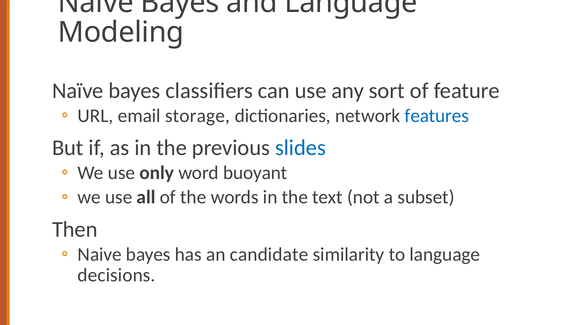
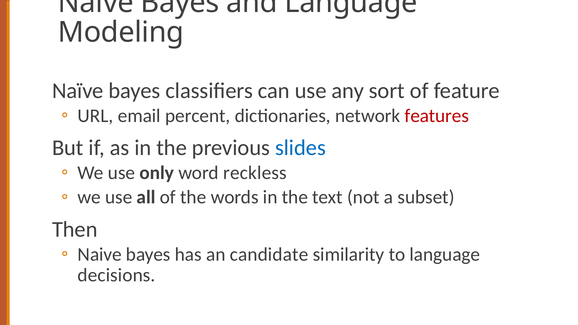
storage: storage -> percent
features colour: blue -> red
buoyant: buoyant -> reckless
